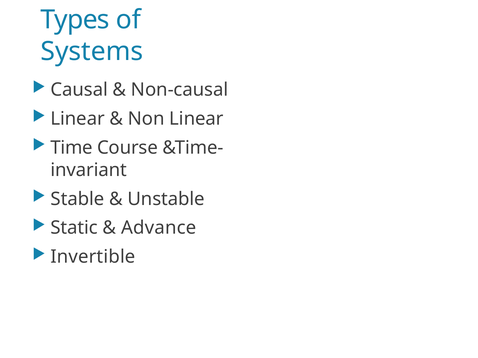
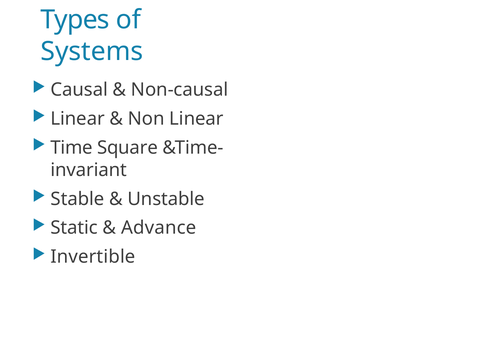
Course: Course -> Square
